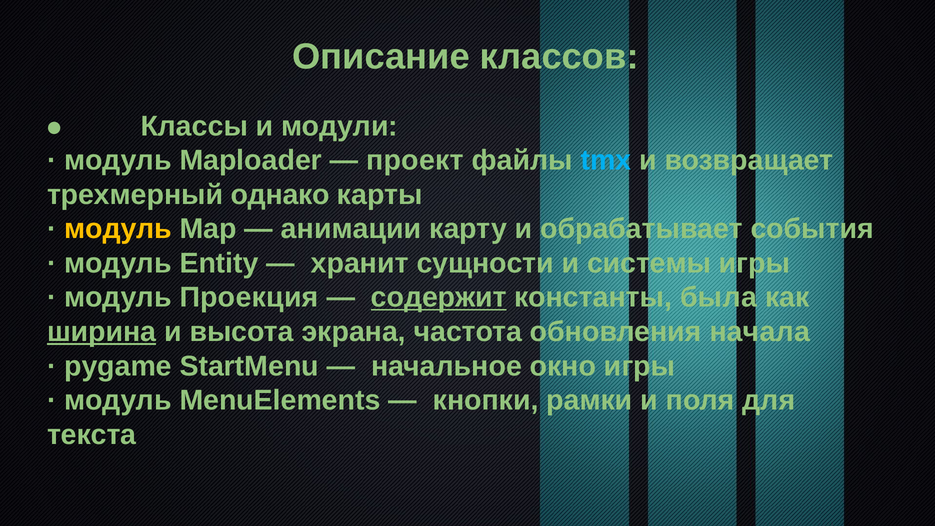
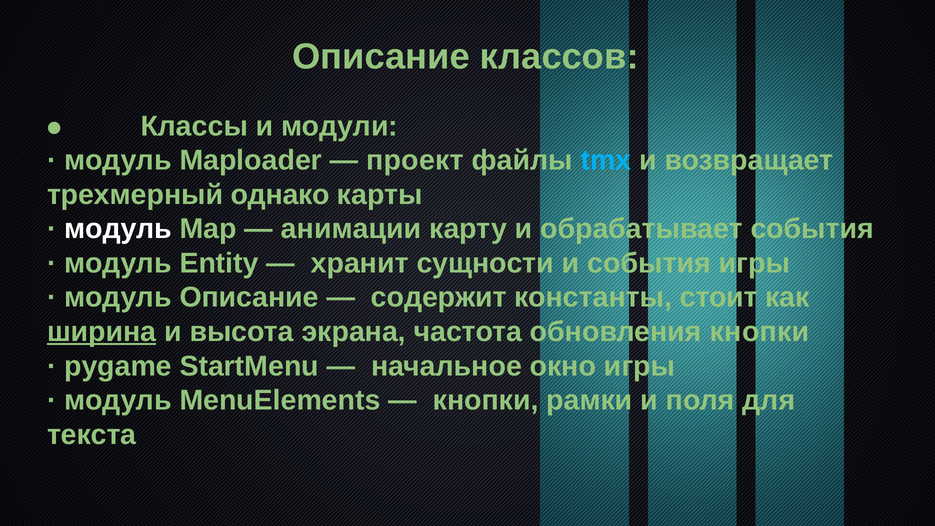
модуль at (118, 229) colour: yellow -> white
и системы: системы -> события
модуль Проекция: Проекция -> Описание
содержит underline: present -> none
была: была -> стоит
обновления начала: начала -> кнопки
